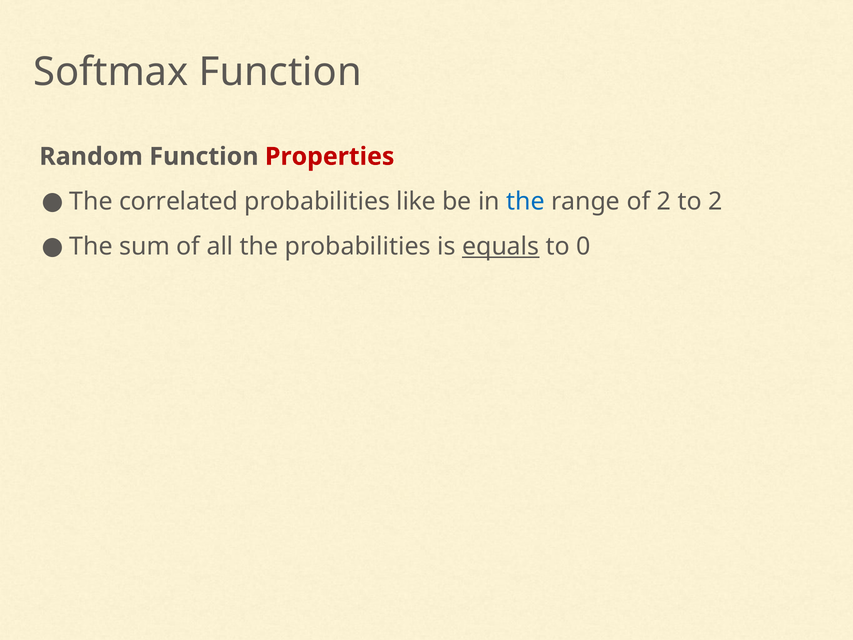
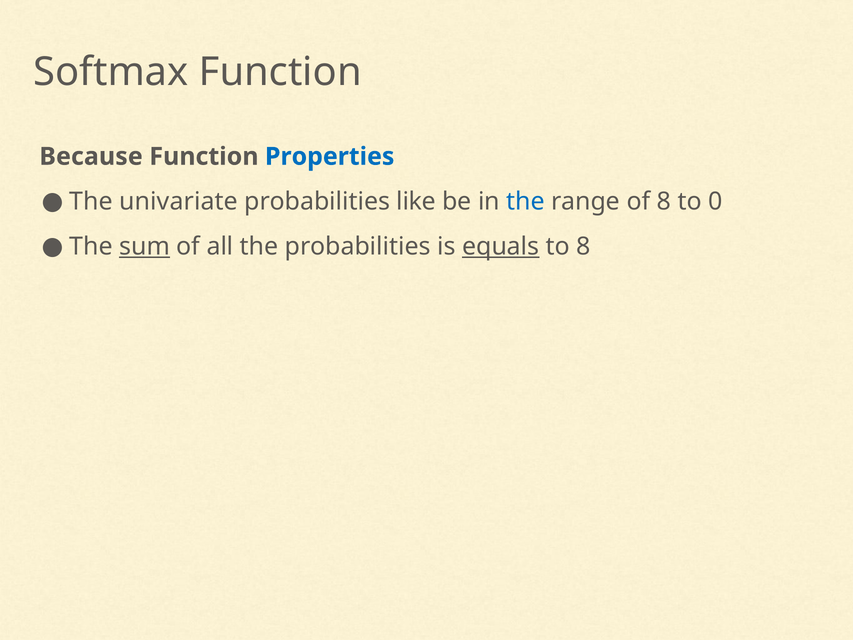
Random: Random -> Because
Properties colour: red -> blue
correlated: correlated -> univariate
of 2: 2 -> 8
to 2: 2 -> 0
sum underline: none -> present
to 0: 0 -> 8
